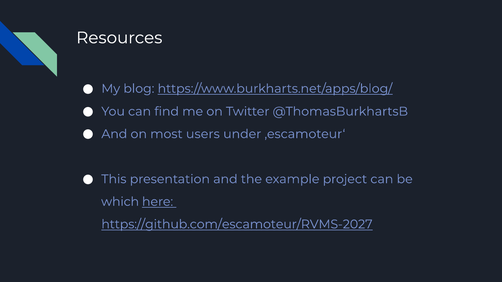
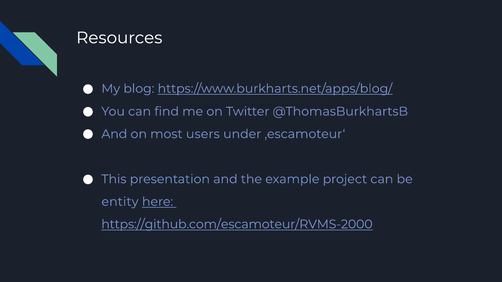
which: which -> entity
https://github.com/escamoteur/RVMS-2027: https://github.com/escamoteur/RVMS-2027 -> https://github.com/escamoteur/RVMS-2000
